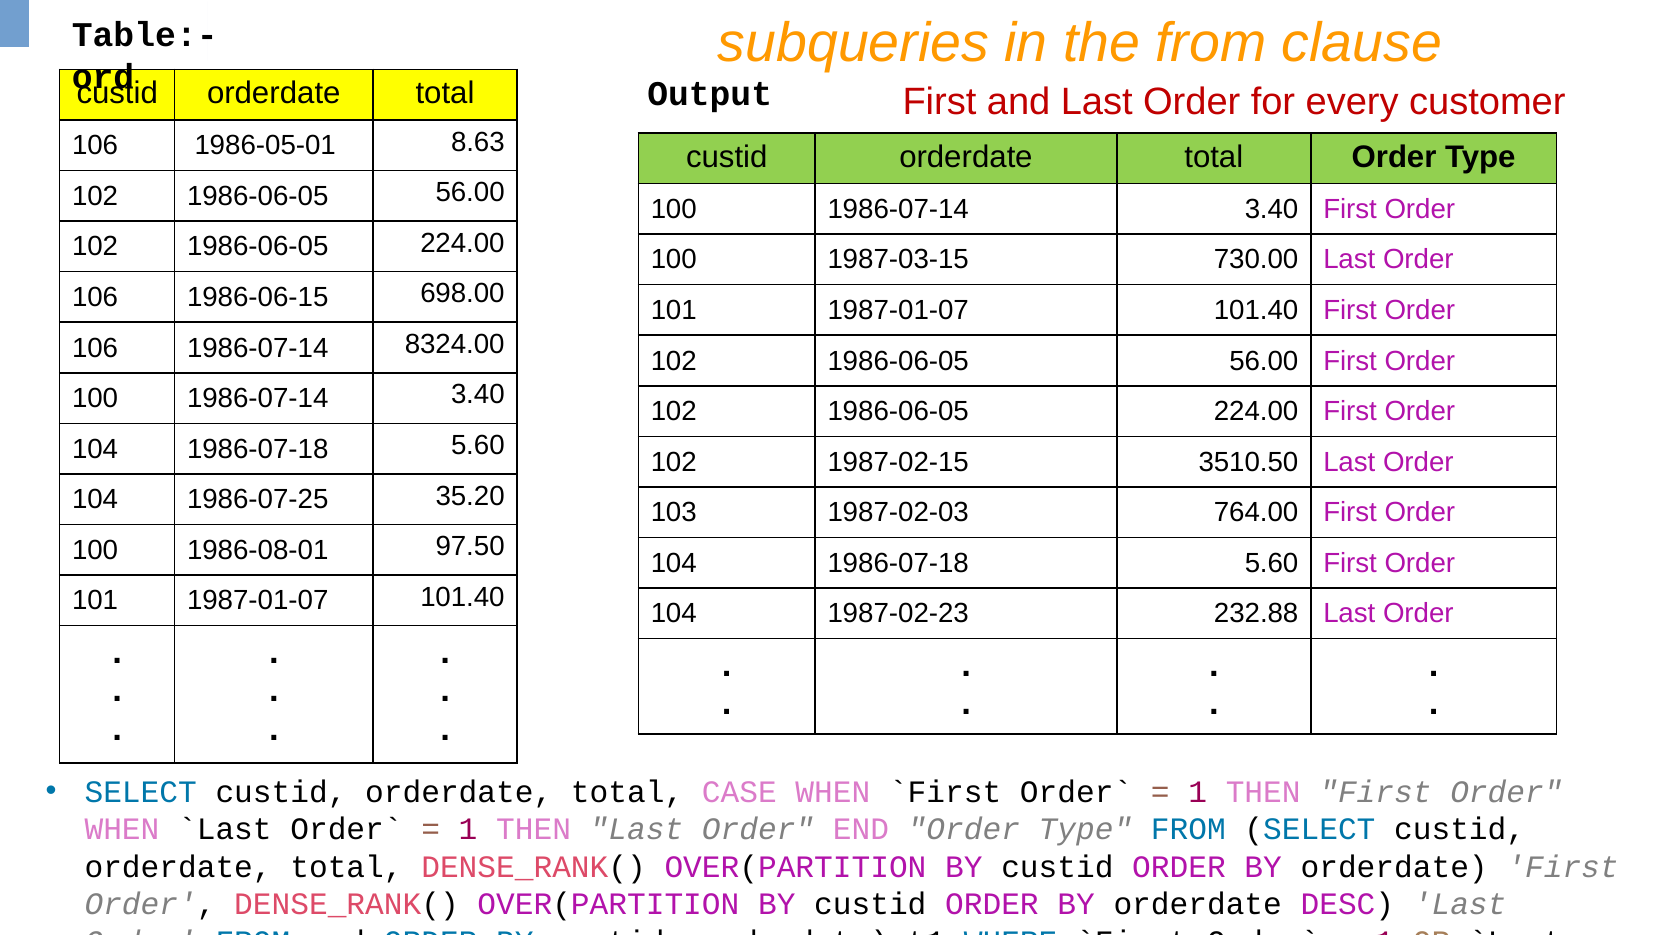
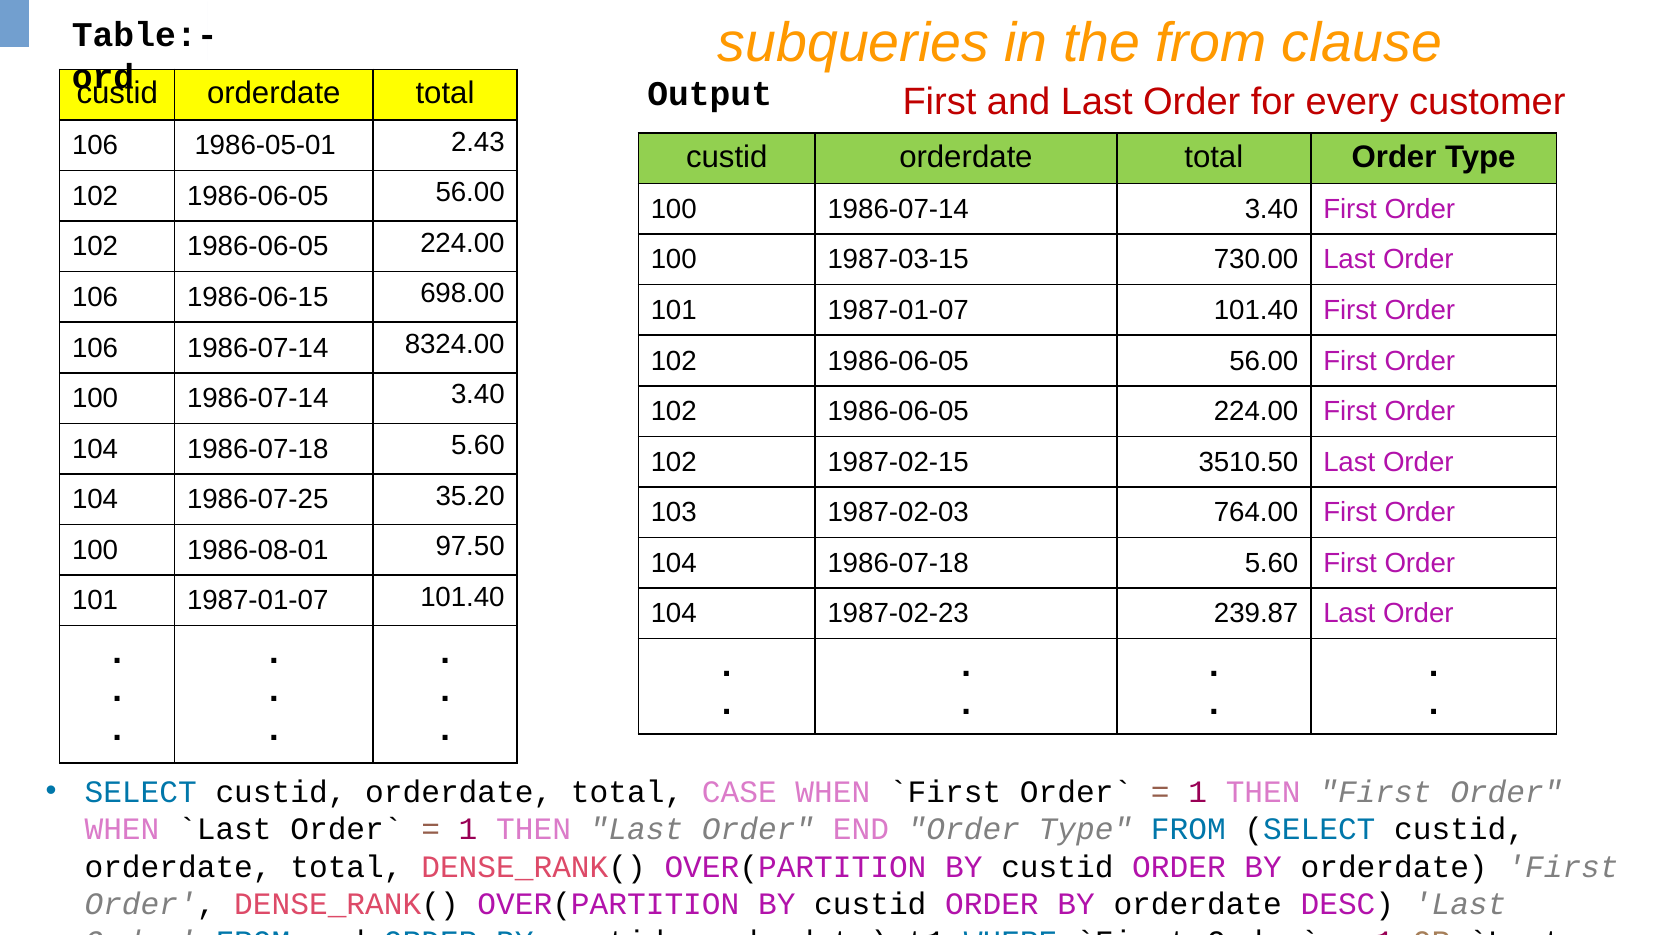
8.63: 8.63 -> 2.43
232.88: 232.88 -> 239.87
